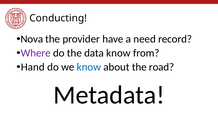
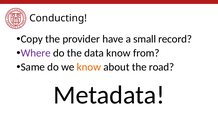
Nova: Nova -> Copy
need: need -> small
Hand: Hand -> Same
know at (89, 67) colour: blue -> orange
